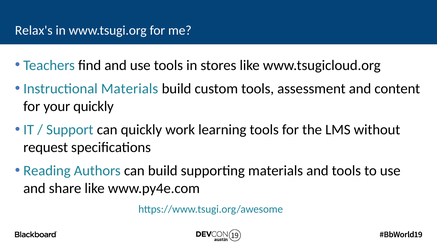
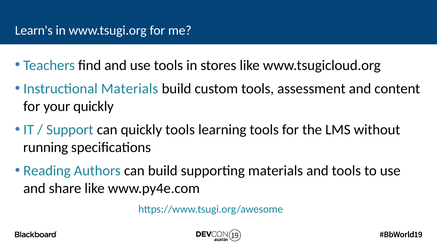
Relax's: Relax's -> Learn's
quickly work: work -> tools
request: request -> running
